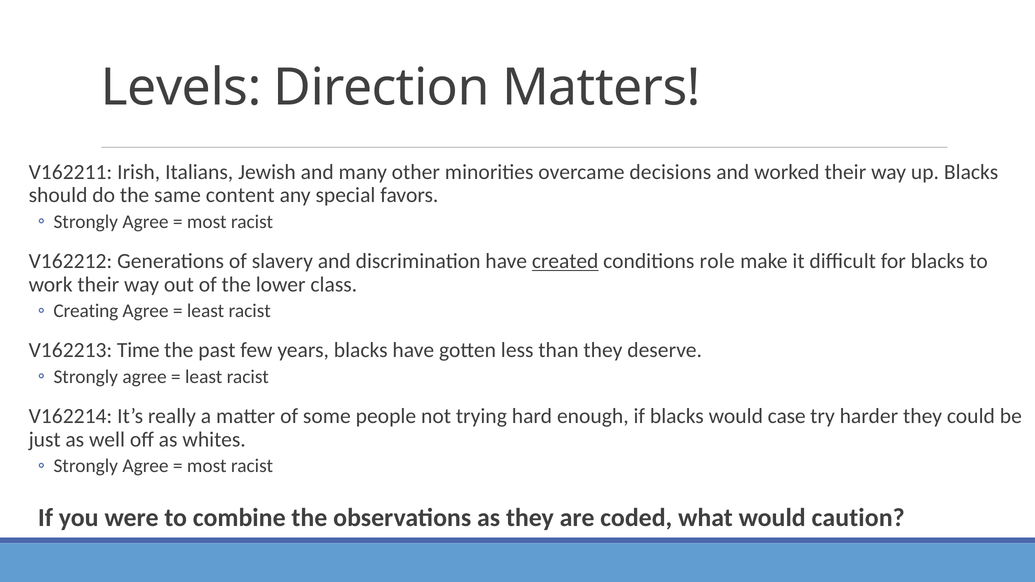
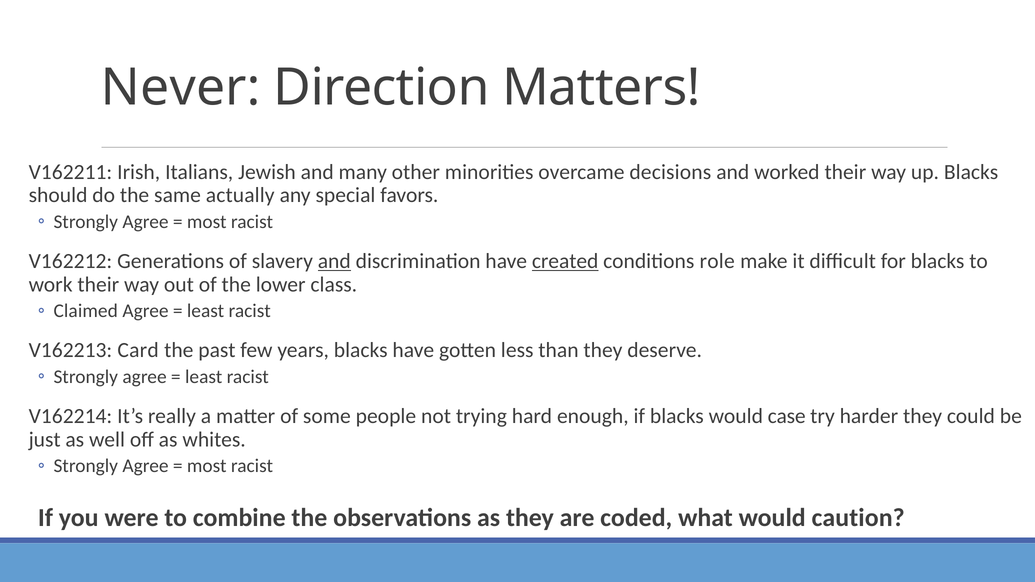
Levels: Levels -> Never
content: content -> actually
and at (334, 261) underline: none -> present
Creating: Creating -> Claimed
Time: Time -> Card
